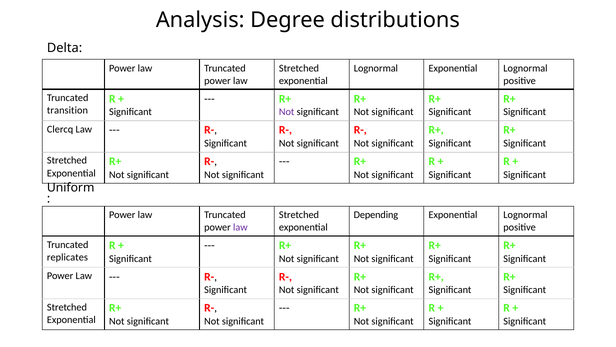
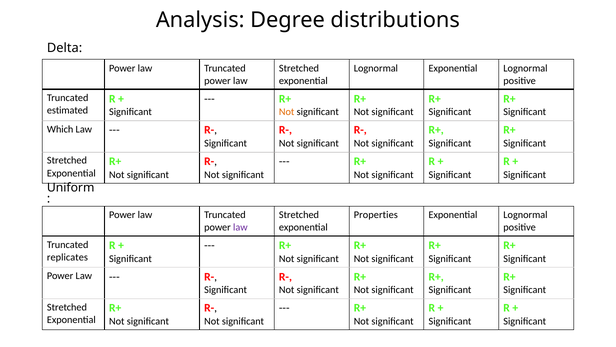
transition: transition -> estimated
Not at (287, 112) colour: purple -> orange
Clercq: Clercq -> Which
Depending: Depending -> Properties
